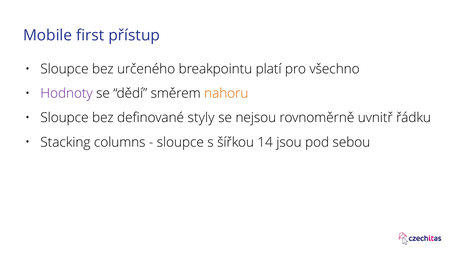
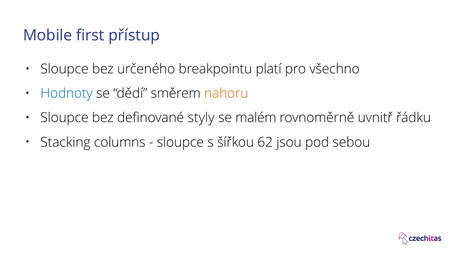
Hodnoty colour: purple -> blue
nejsou: nejsou -> malém
14: 14 -> 62
